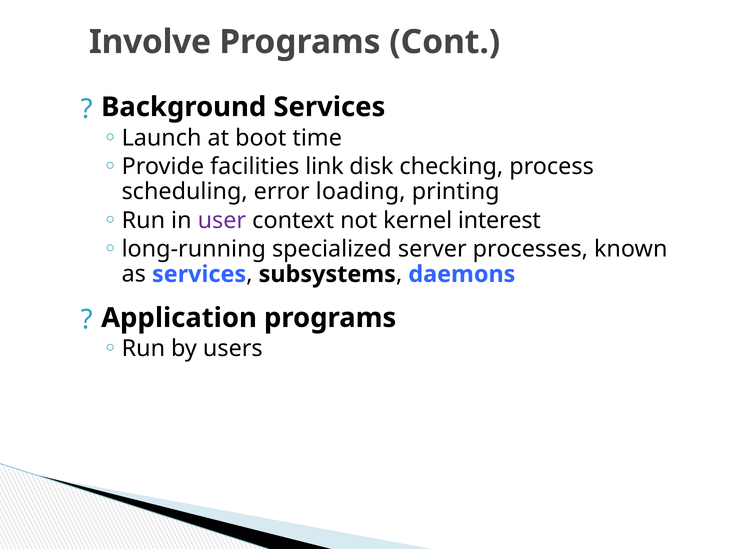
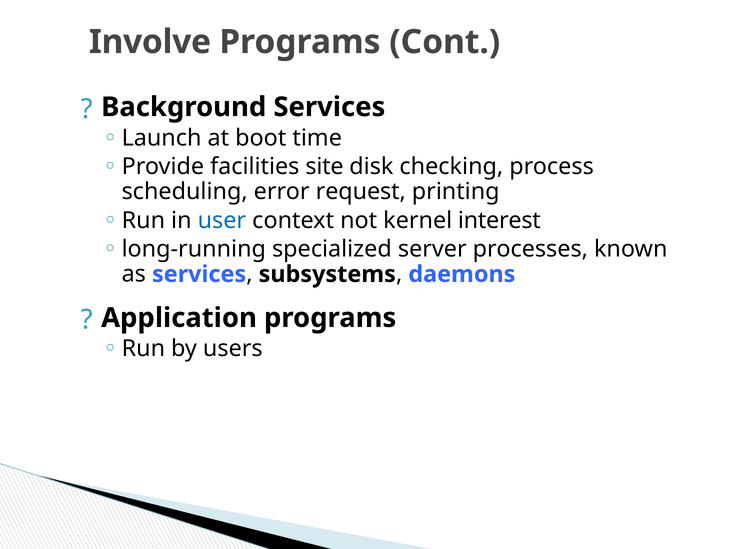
link: link -> site
loading: loading -> request
user colour: purple -> blue
